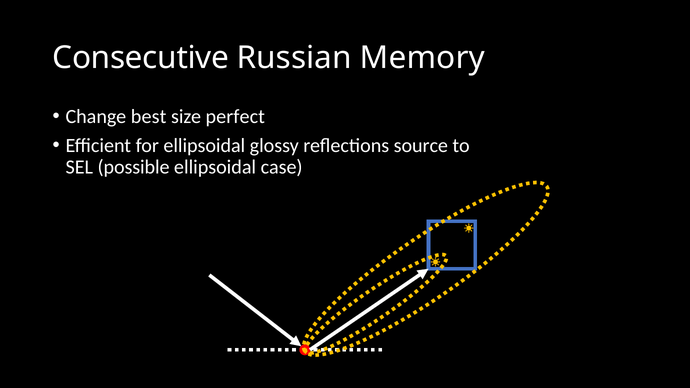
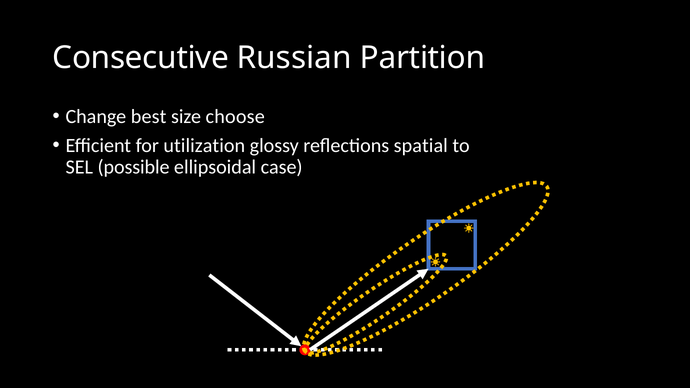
Memory: Memory -> Partition
perfect: perfect -> choose
for ellipsoidal: ellipsoidal -> utilization
source: source -> spatial
